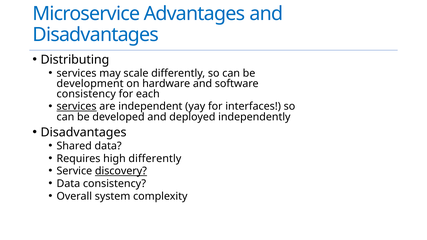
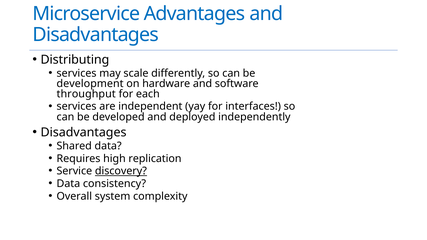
consistency at (86, 94): consistency -> throughput
services at (77, 107) underline: present -> none
high differently: differently -> replication
